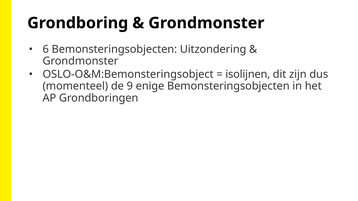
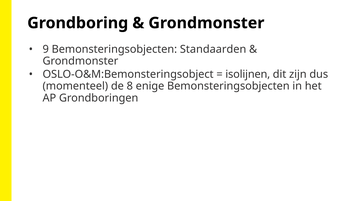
6: 6 -> 9
Uitzondering: Uitzondering -> Standaarden
9: 9 -> 8
